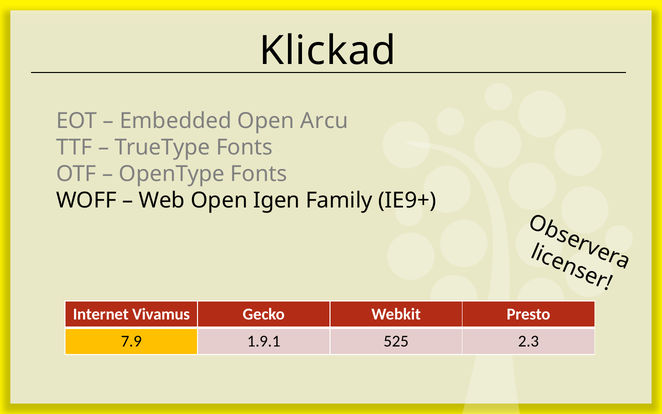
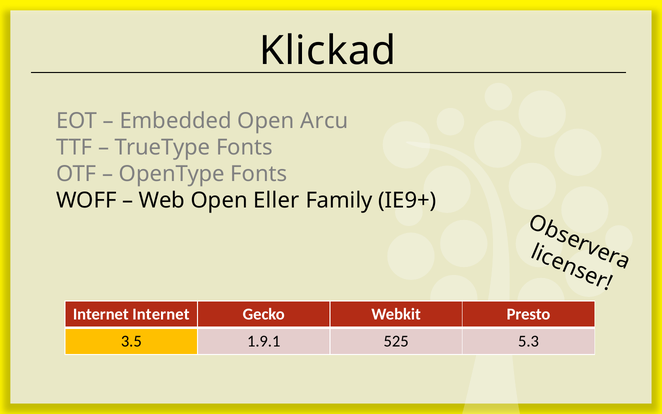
Igen: Igen -> Eller
Internet Vivamus: Vivamus -> Internet
7.9: 7.9 -> 3.5
2.3: 2.3 -> 5.3
